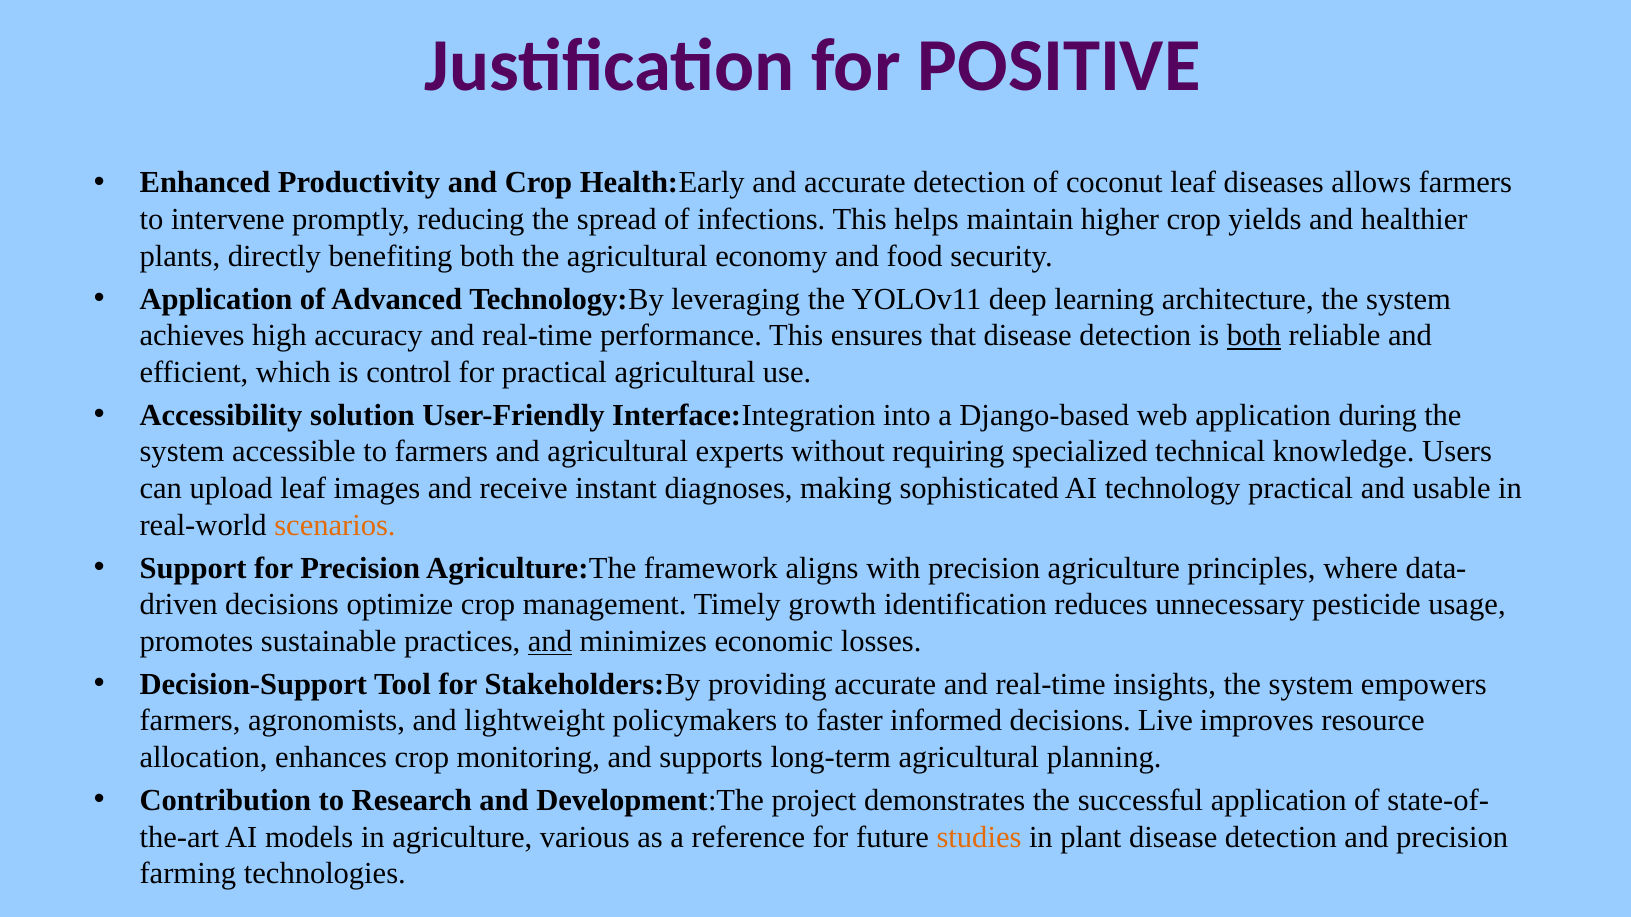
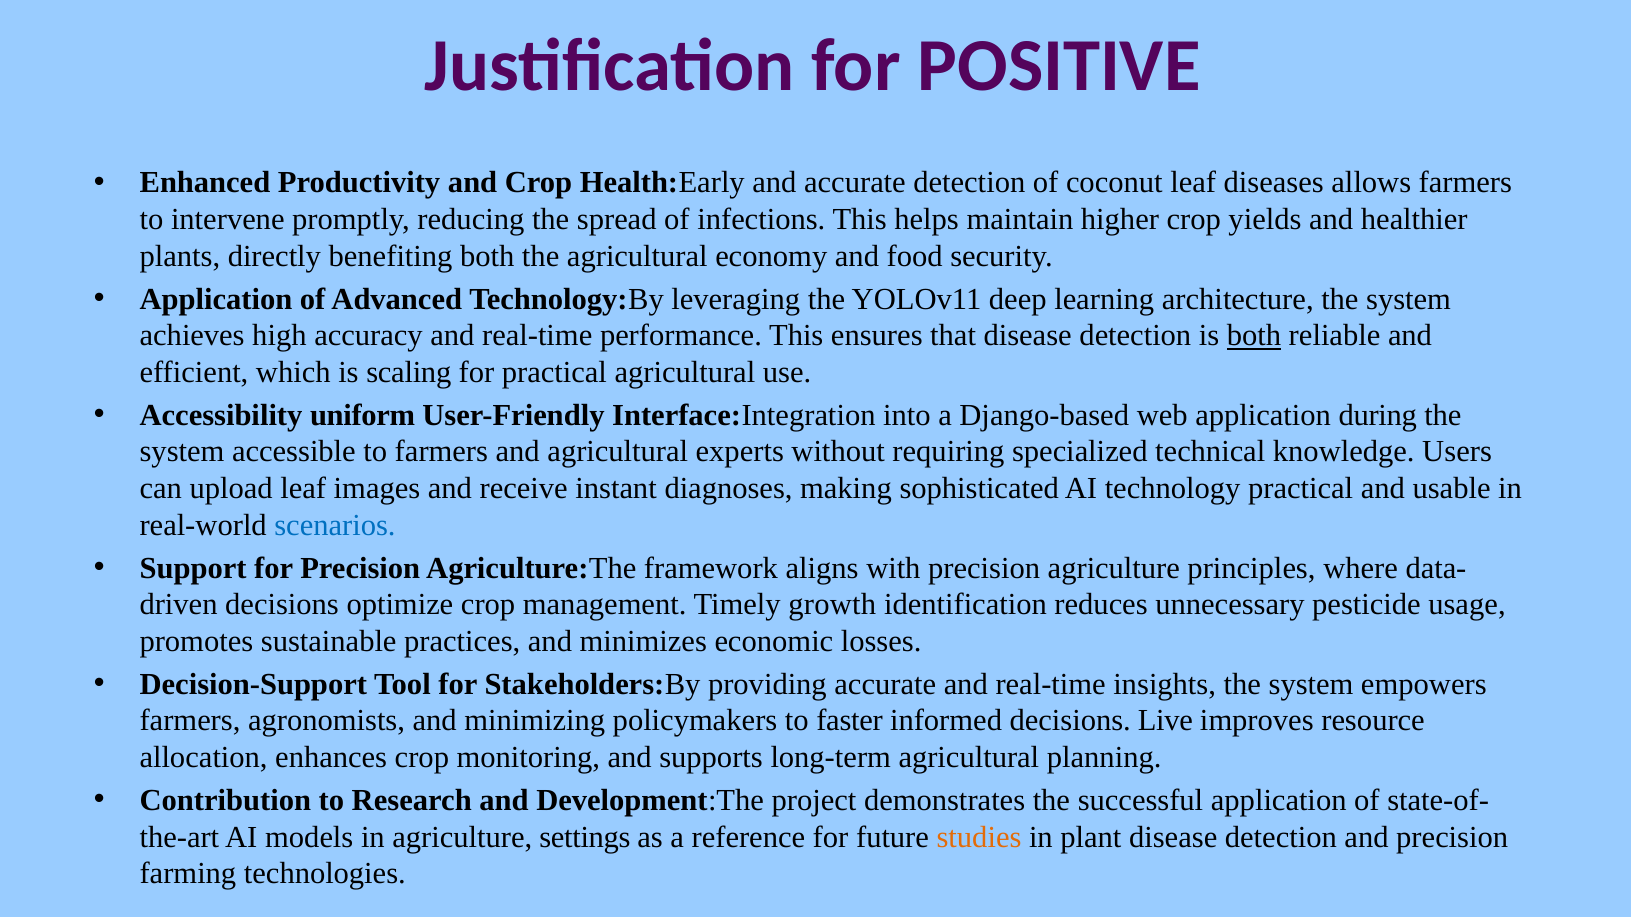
control: control -> scaling
solution: solution -> uniform
scenarios colour: orange -> blue
and at (550, 642) underline: present -> none
lightweight: lightweight -> minimizing
various: various -> settings
